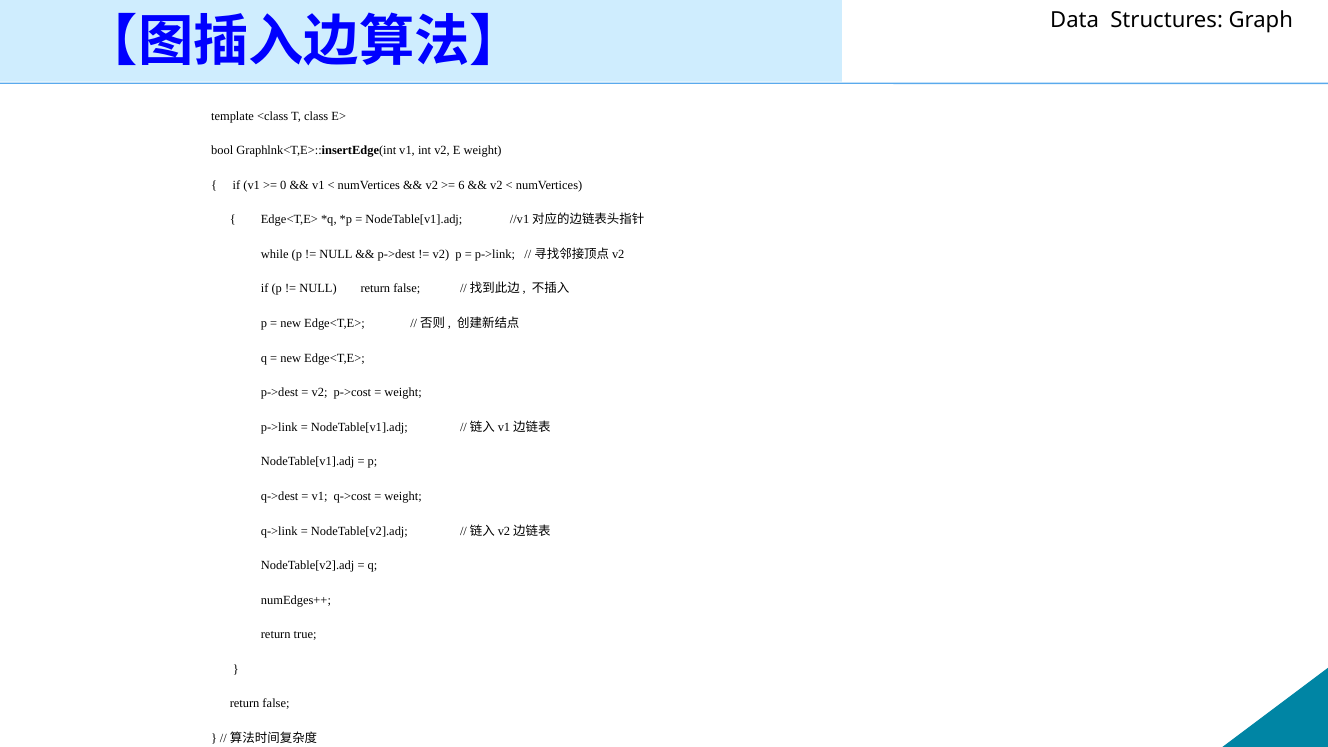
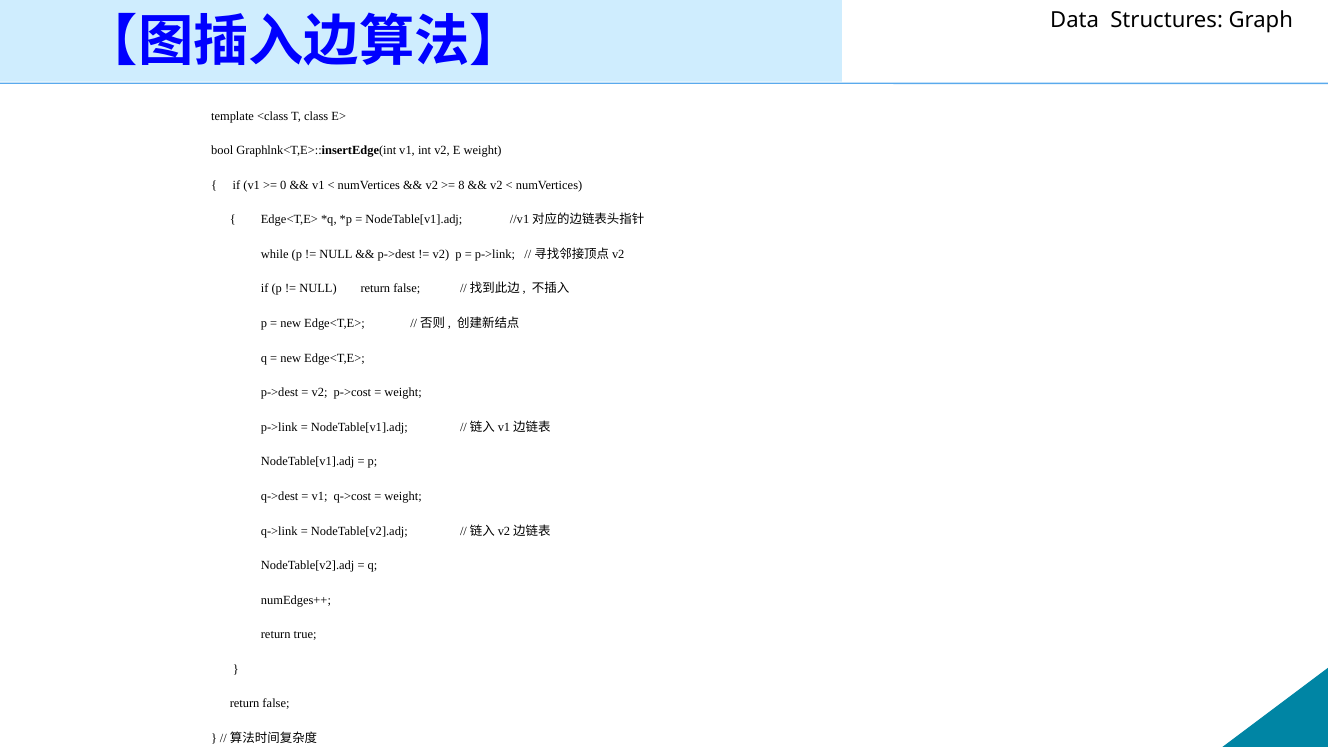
6: 6 -> 8
